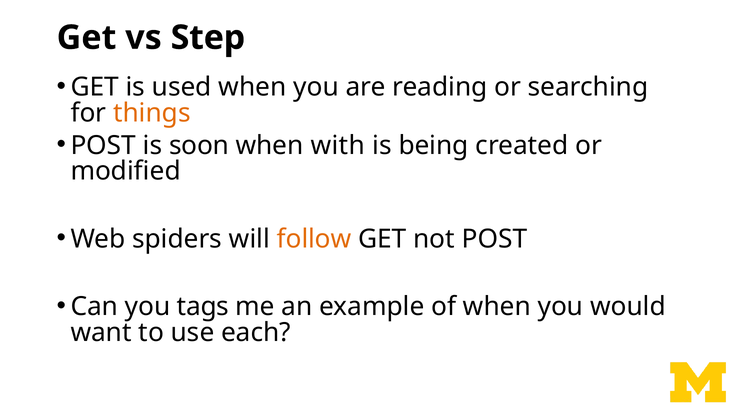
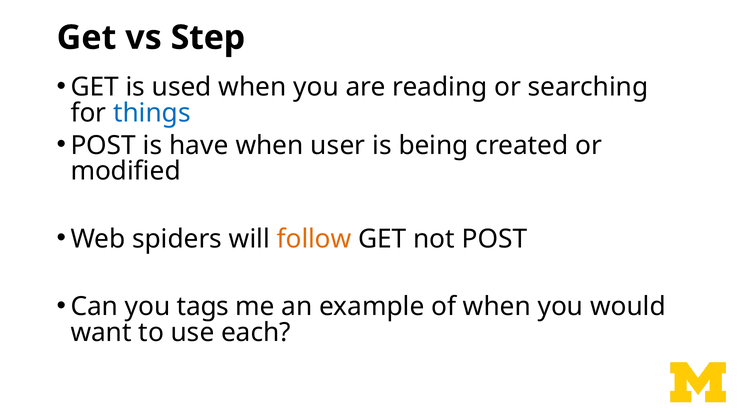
things colour: orange -> blue
soon: soon -> have
with: with -> user
